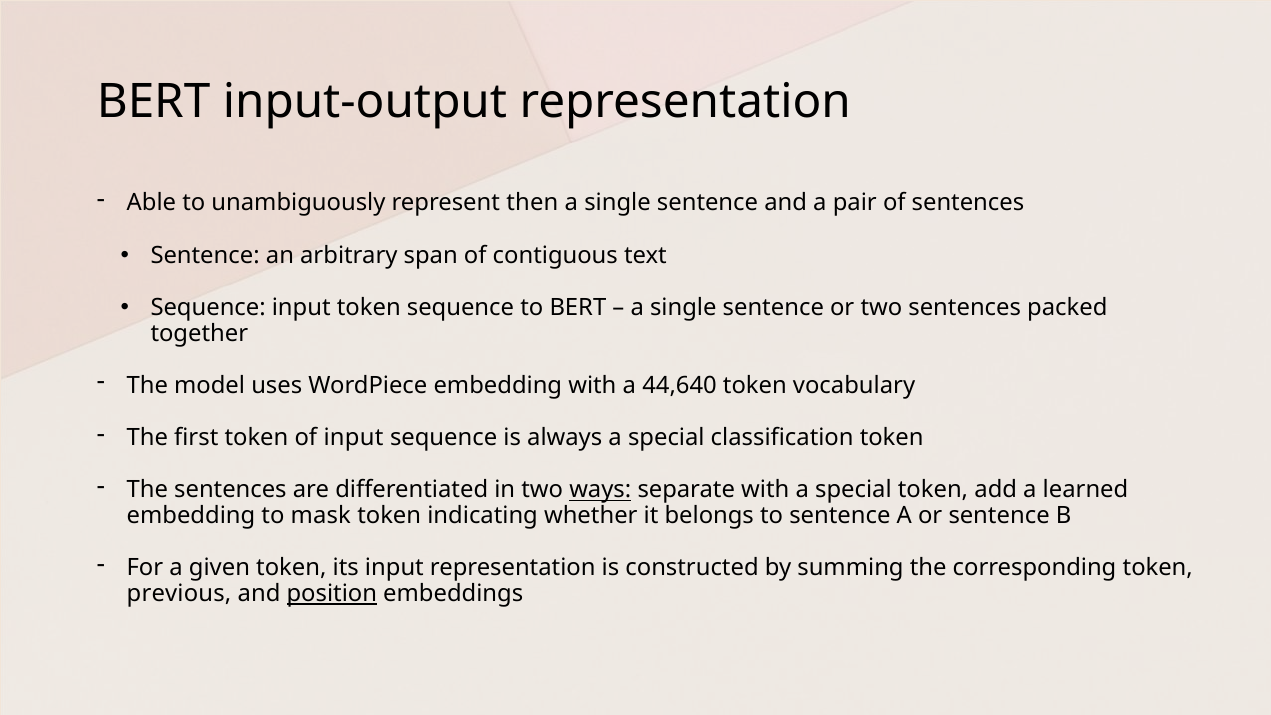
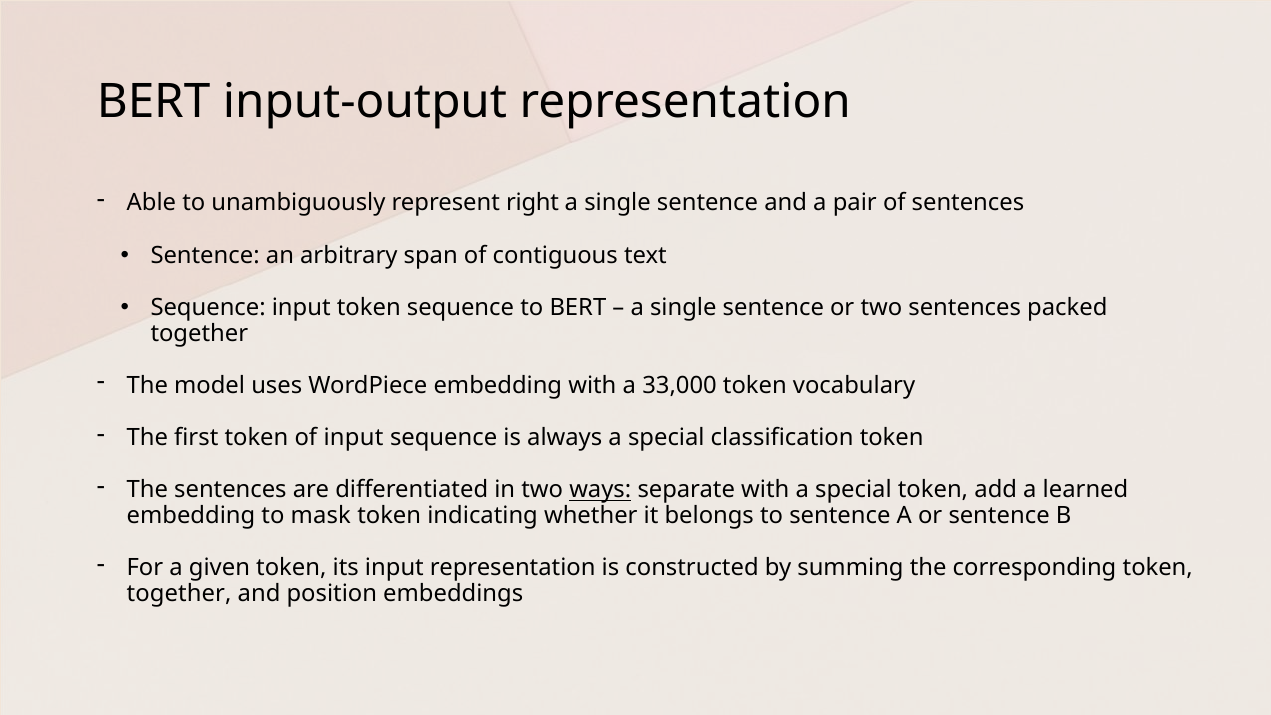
then: then -> right
44,640: 44,640 -> 33,000
previous at (179, 594): previous -> together
position underline: present -> none
